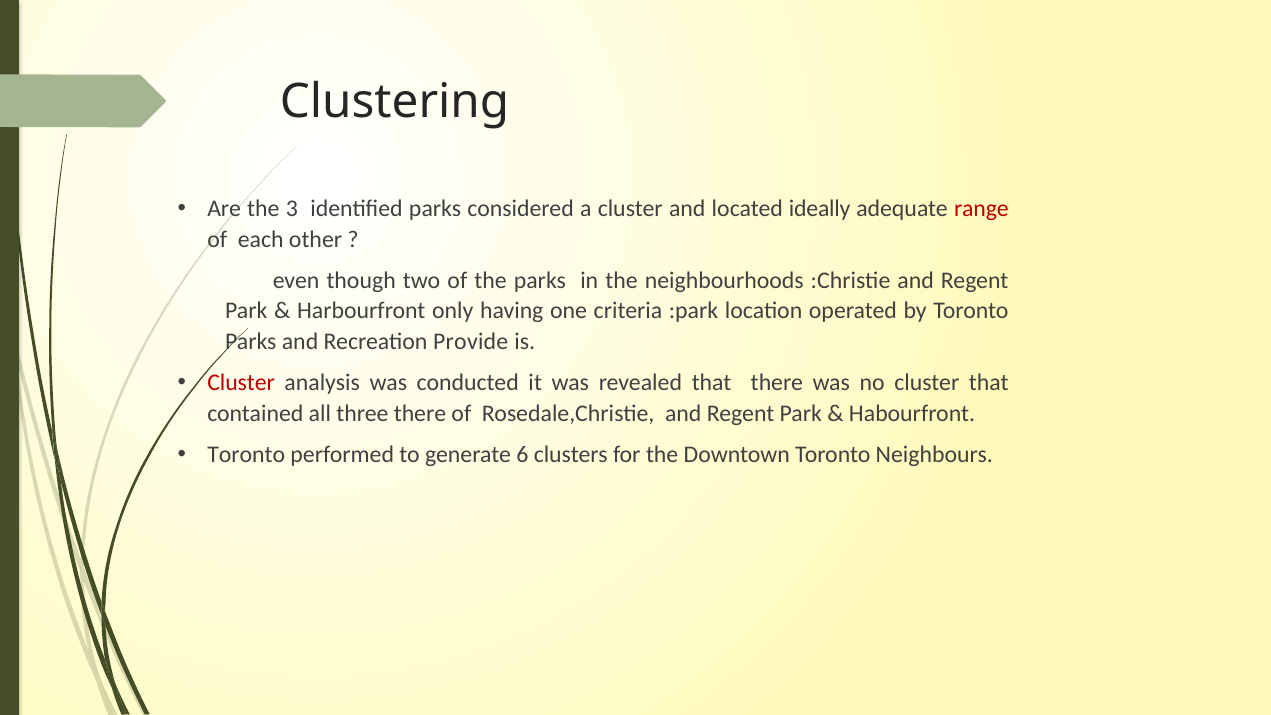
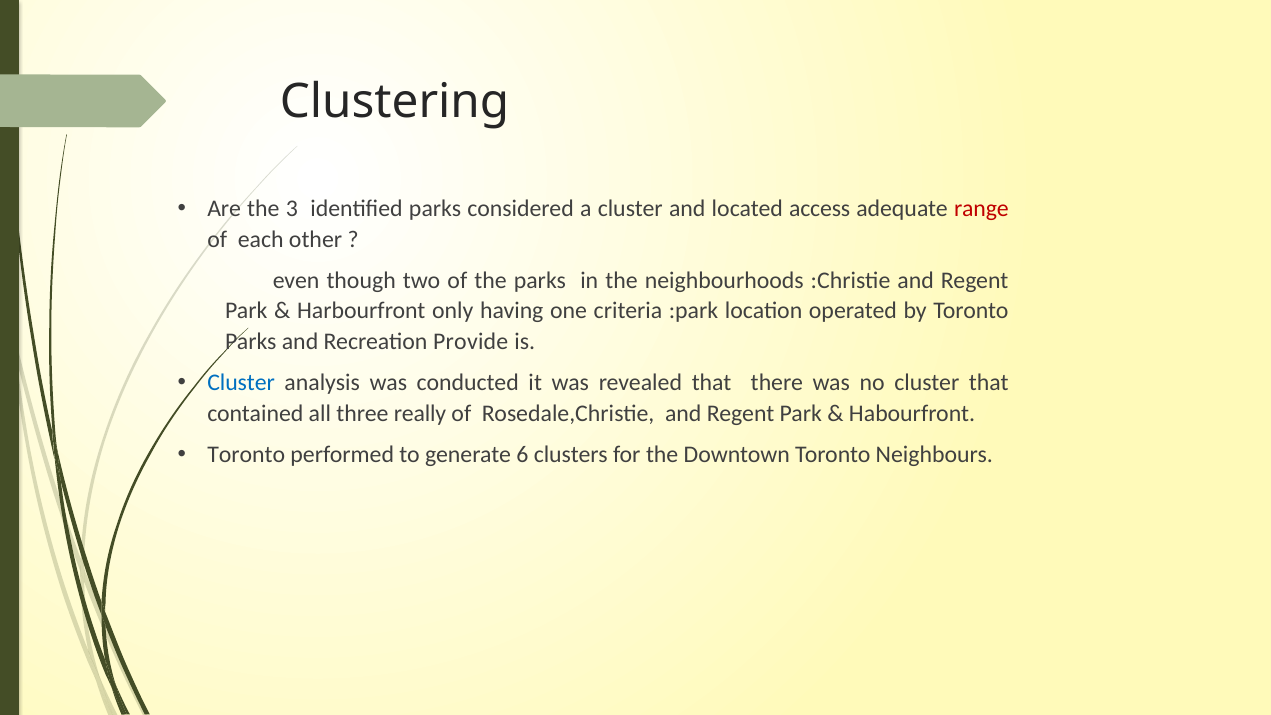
ideally: ideally -> access
Cluster at (241, 383) colour: red -> blue
three there: there -> really
